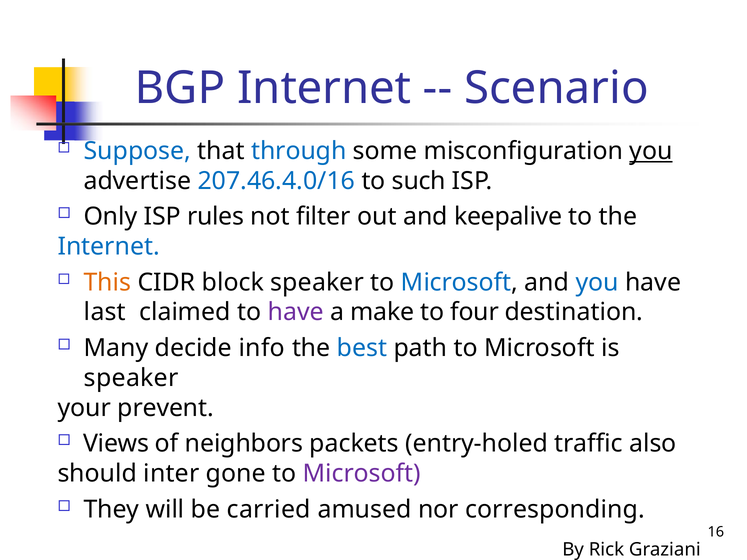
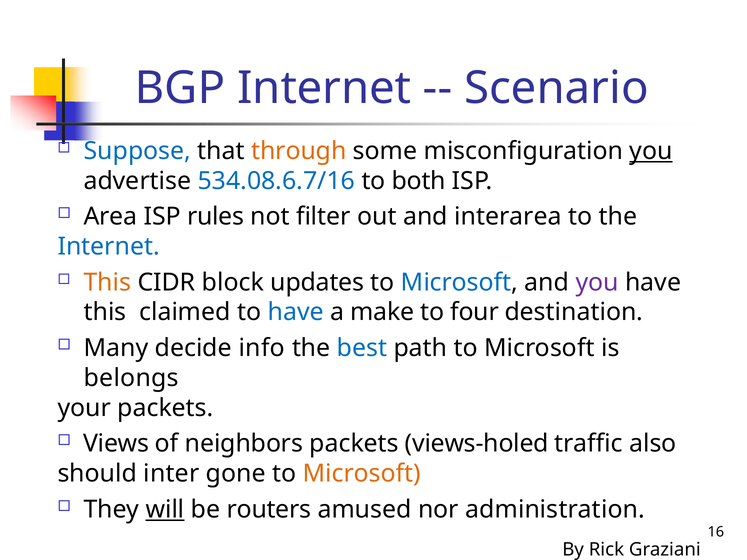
through colour: blue -> orange
207.46.4.0/16: 207.46.4.0/16 -> 534.08.6.7/16
such: such -> both
Only: Only -> Area
keepalive: keepalive -> interarea
block speaker: speaker -> updates
you at (597, 282) colour: blue -> purple
last at (105, 312): last -> this
have at (296, 312) colour: purple -> blue
speaker at (131, 378): speaker -> belongs
your prevent: prevent -> packets
entry-holed: entry-holed -> views-holed
Microsoft at (362, 474) colour: purple -> orange
will underline: none -> present
carried: carried -> routers
corresponding: corresponding -> administration
